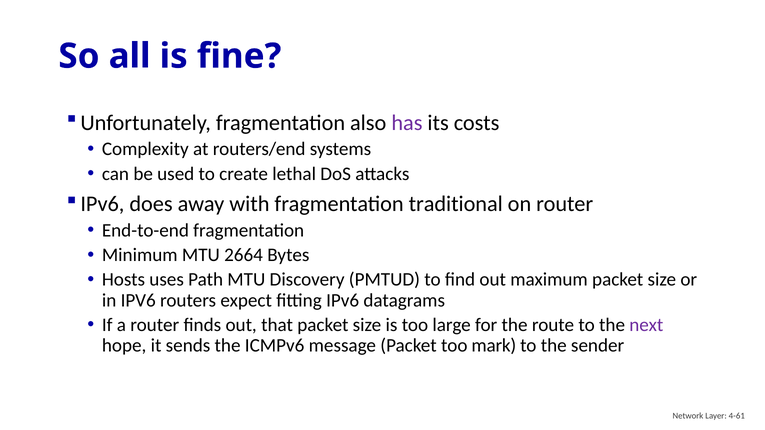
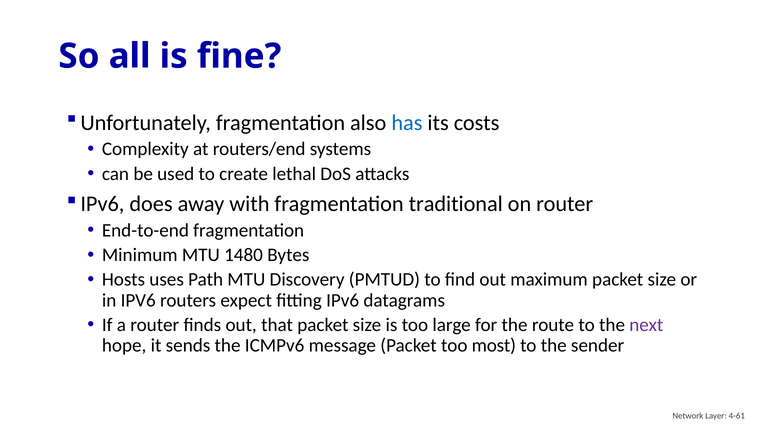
has colour: purple -> blue
2664: 2664 -> 1480
mark: mark -> most
